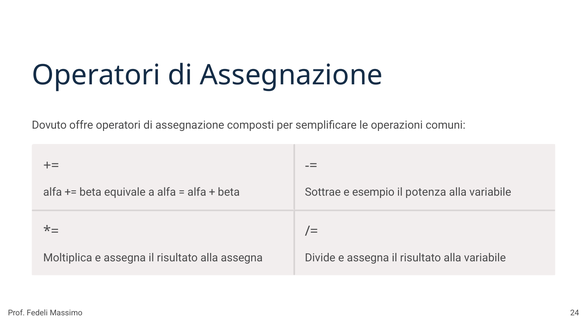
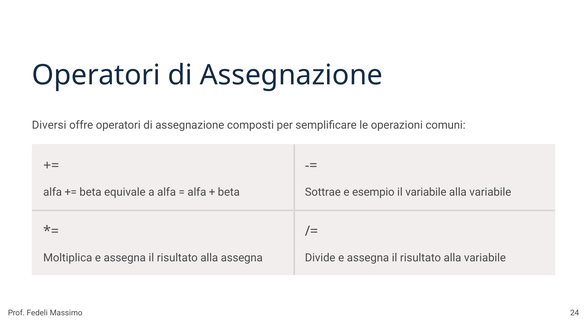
Dovuto: Dovuto -> Diversi
il potenza: potenza -> variabile
